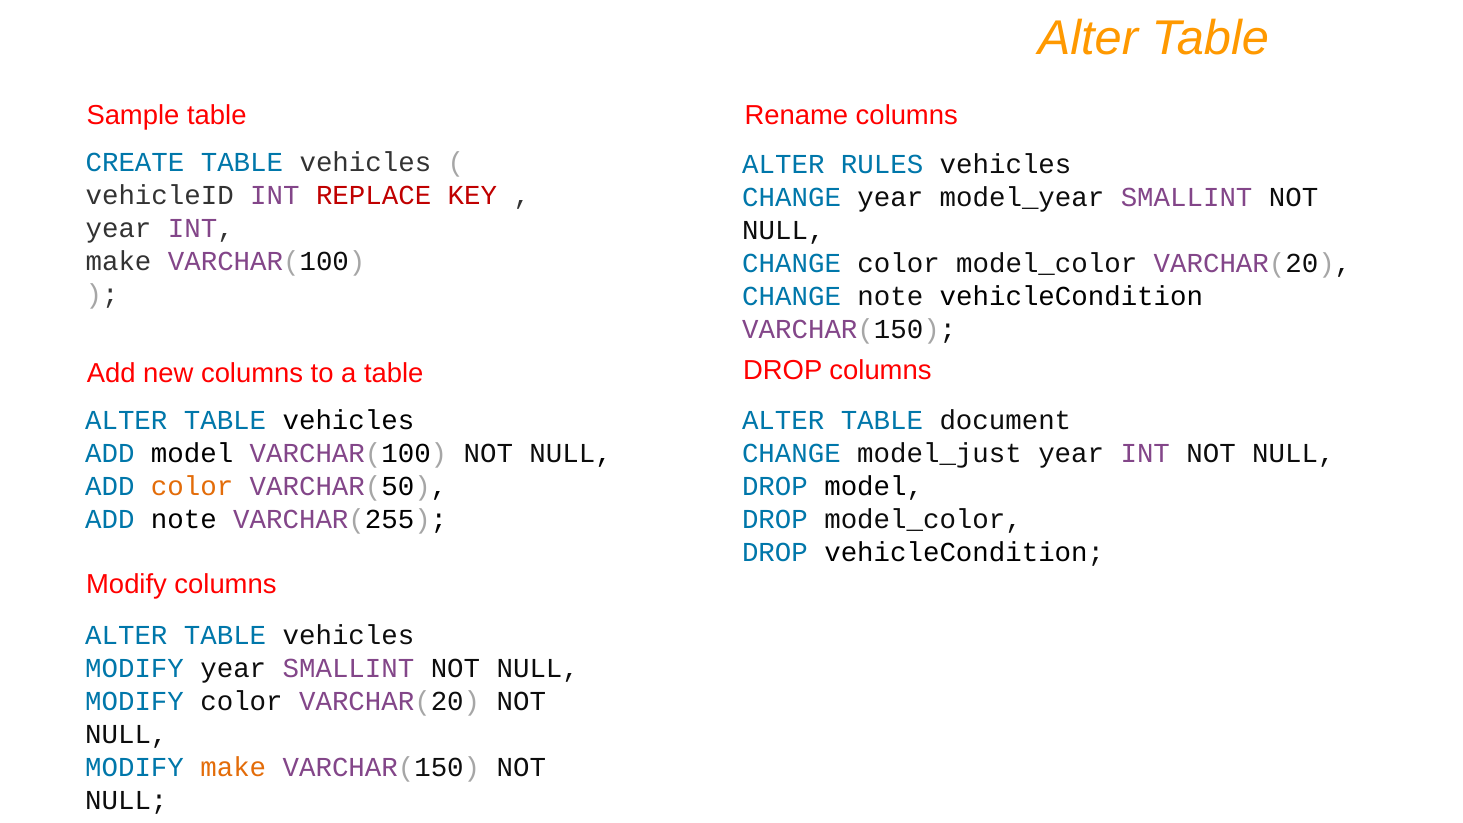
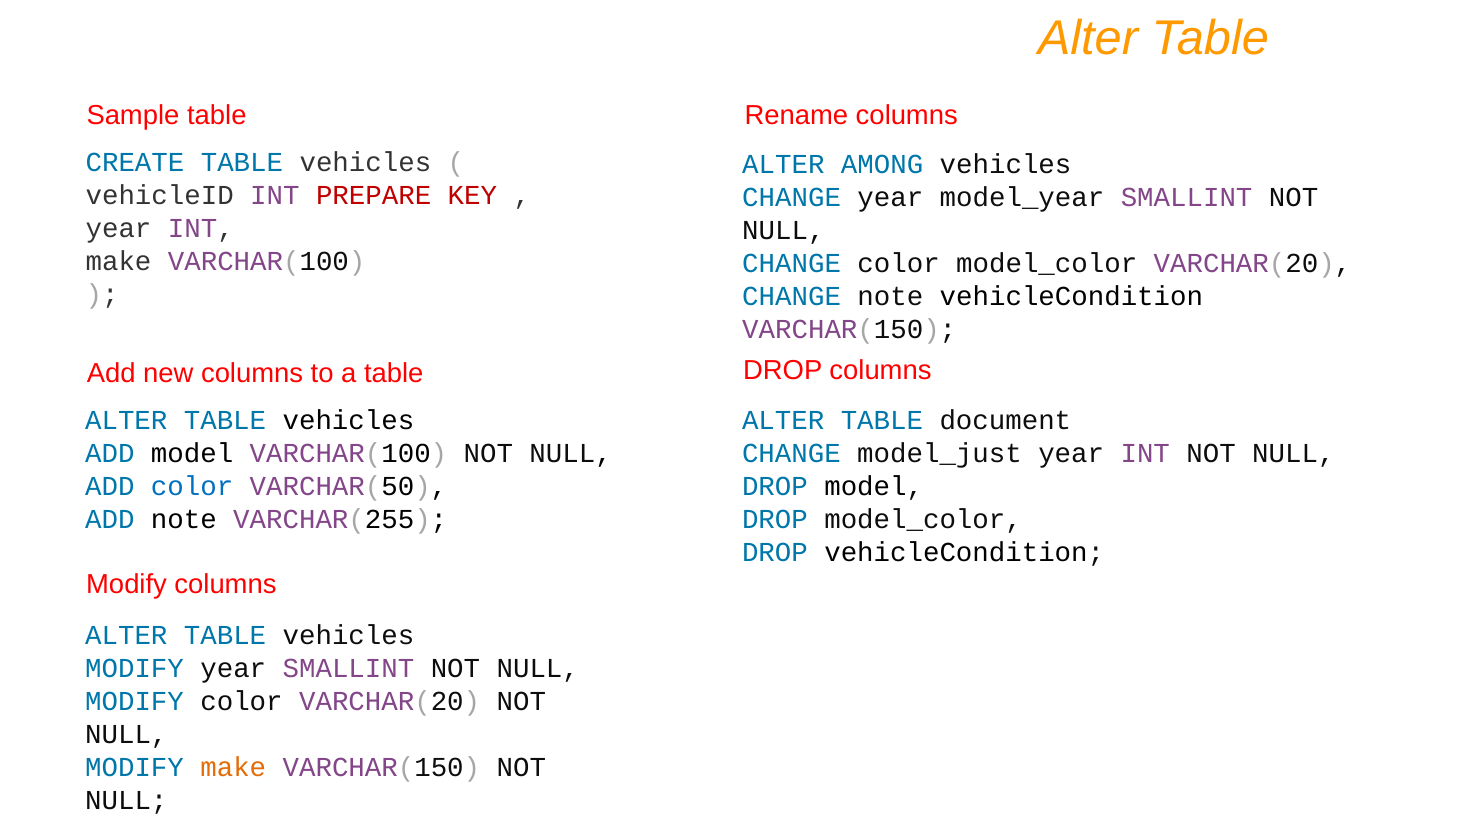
RULES: RULES -> AMONG
REPLACE: REPLACE -> PREPARE
color at (192, 487) colour: orange -> blue
